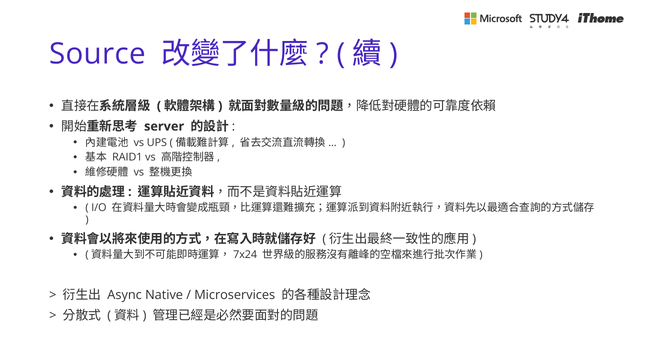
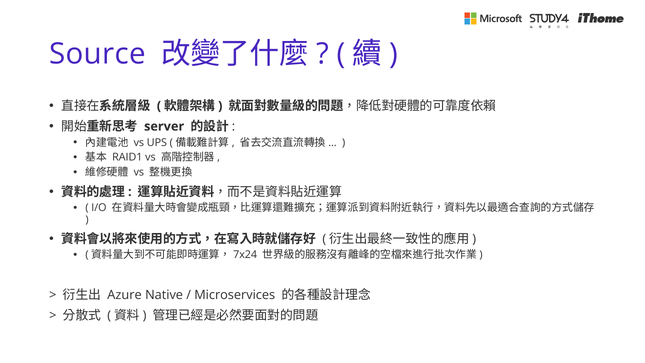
Async: Async -> Azure
